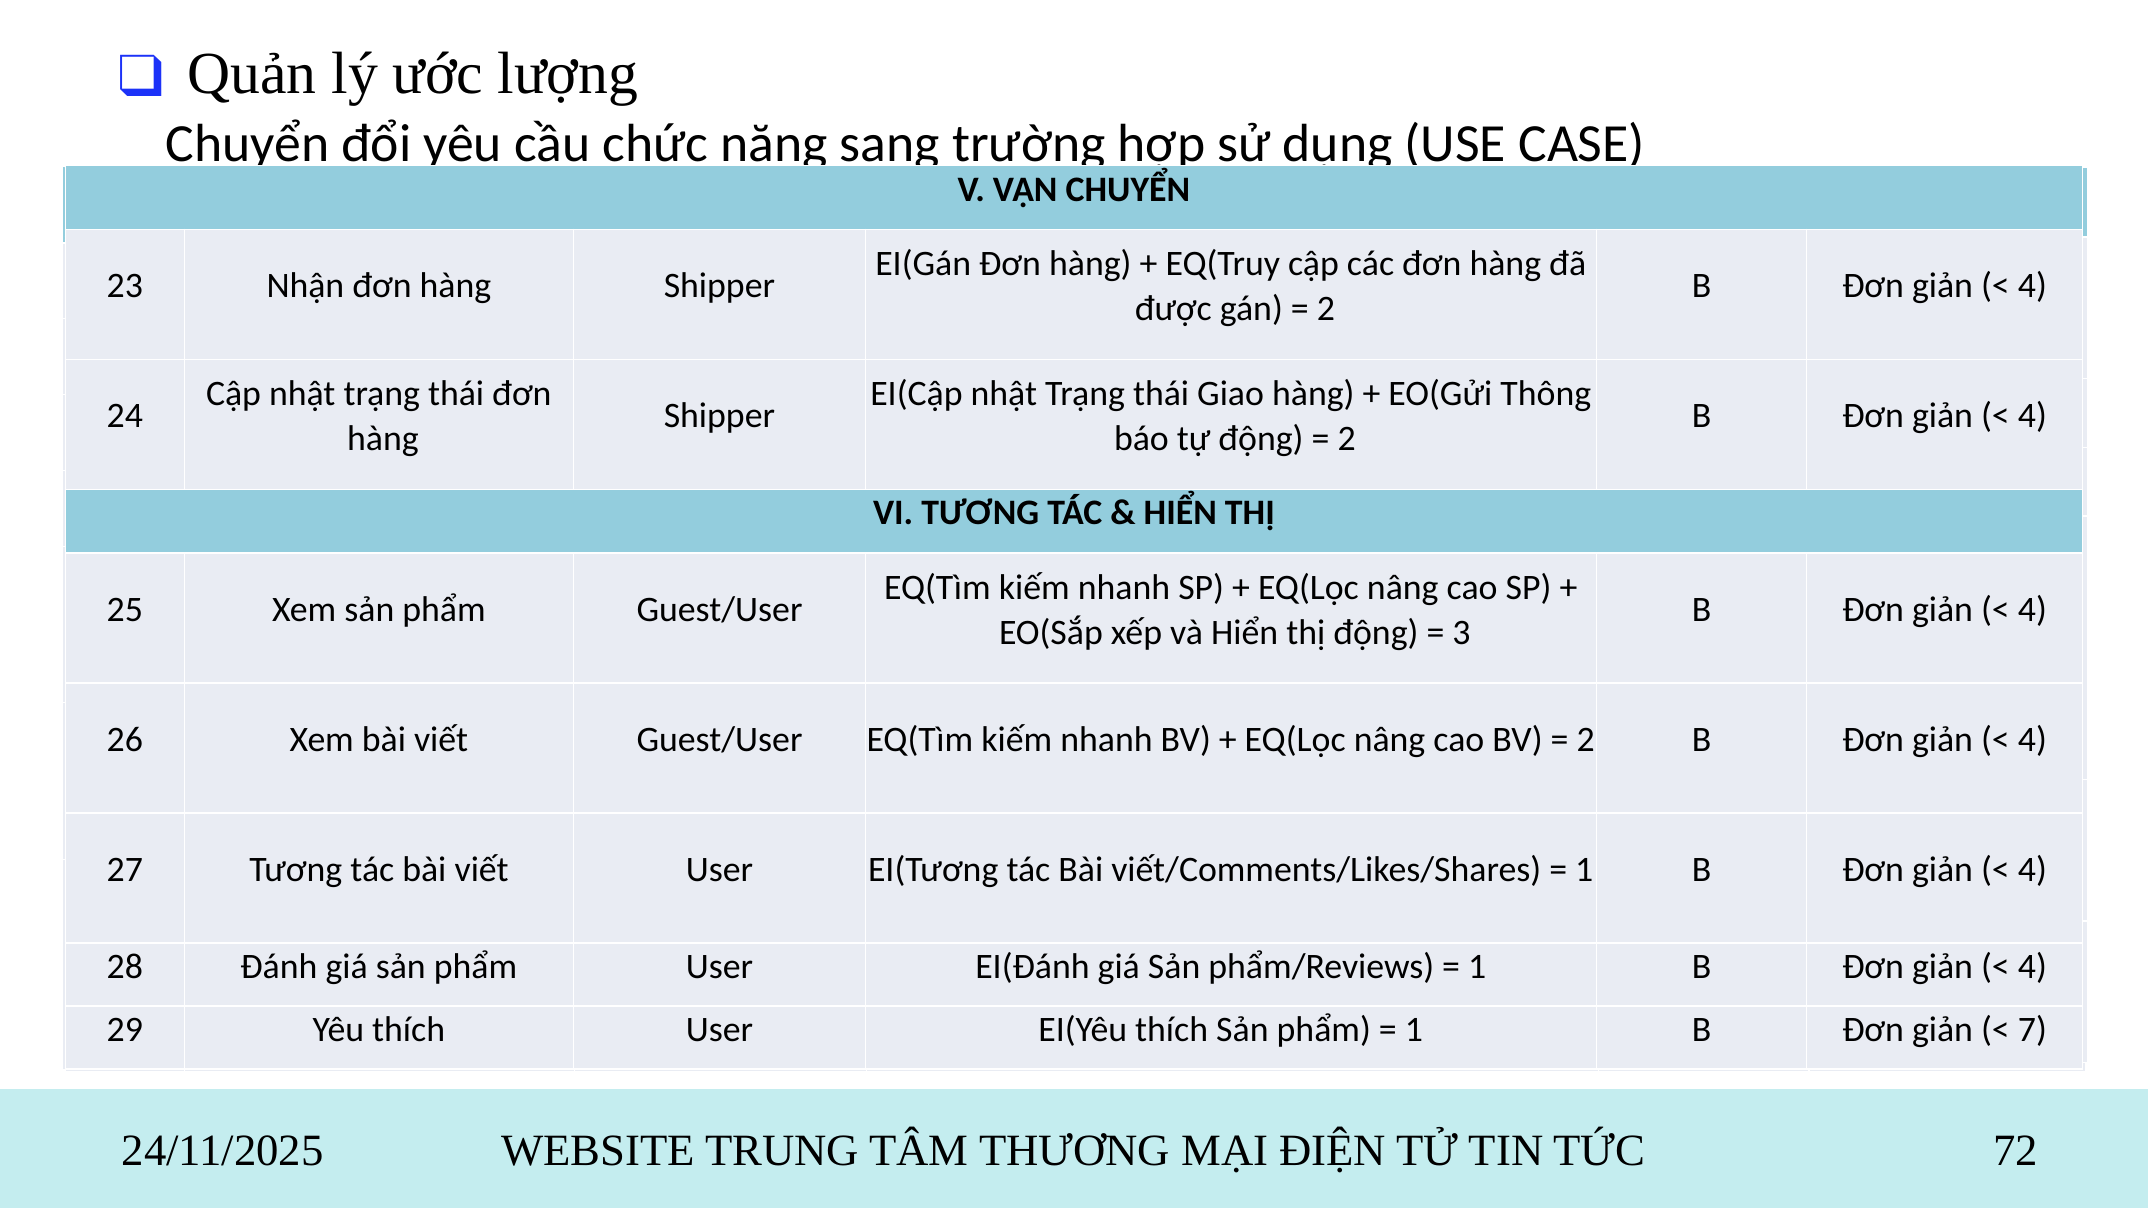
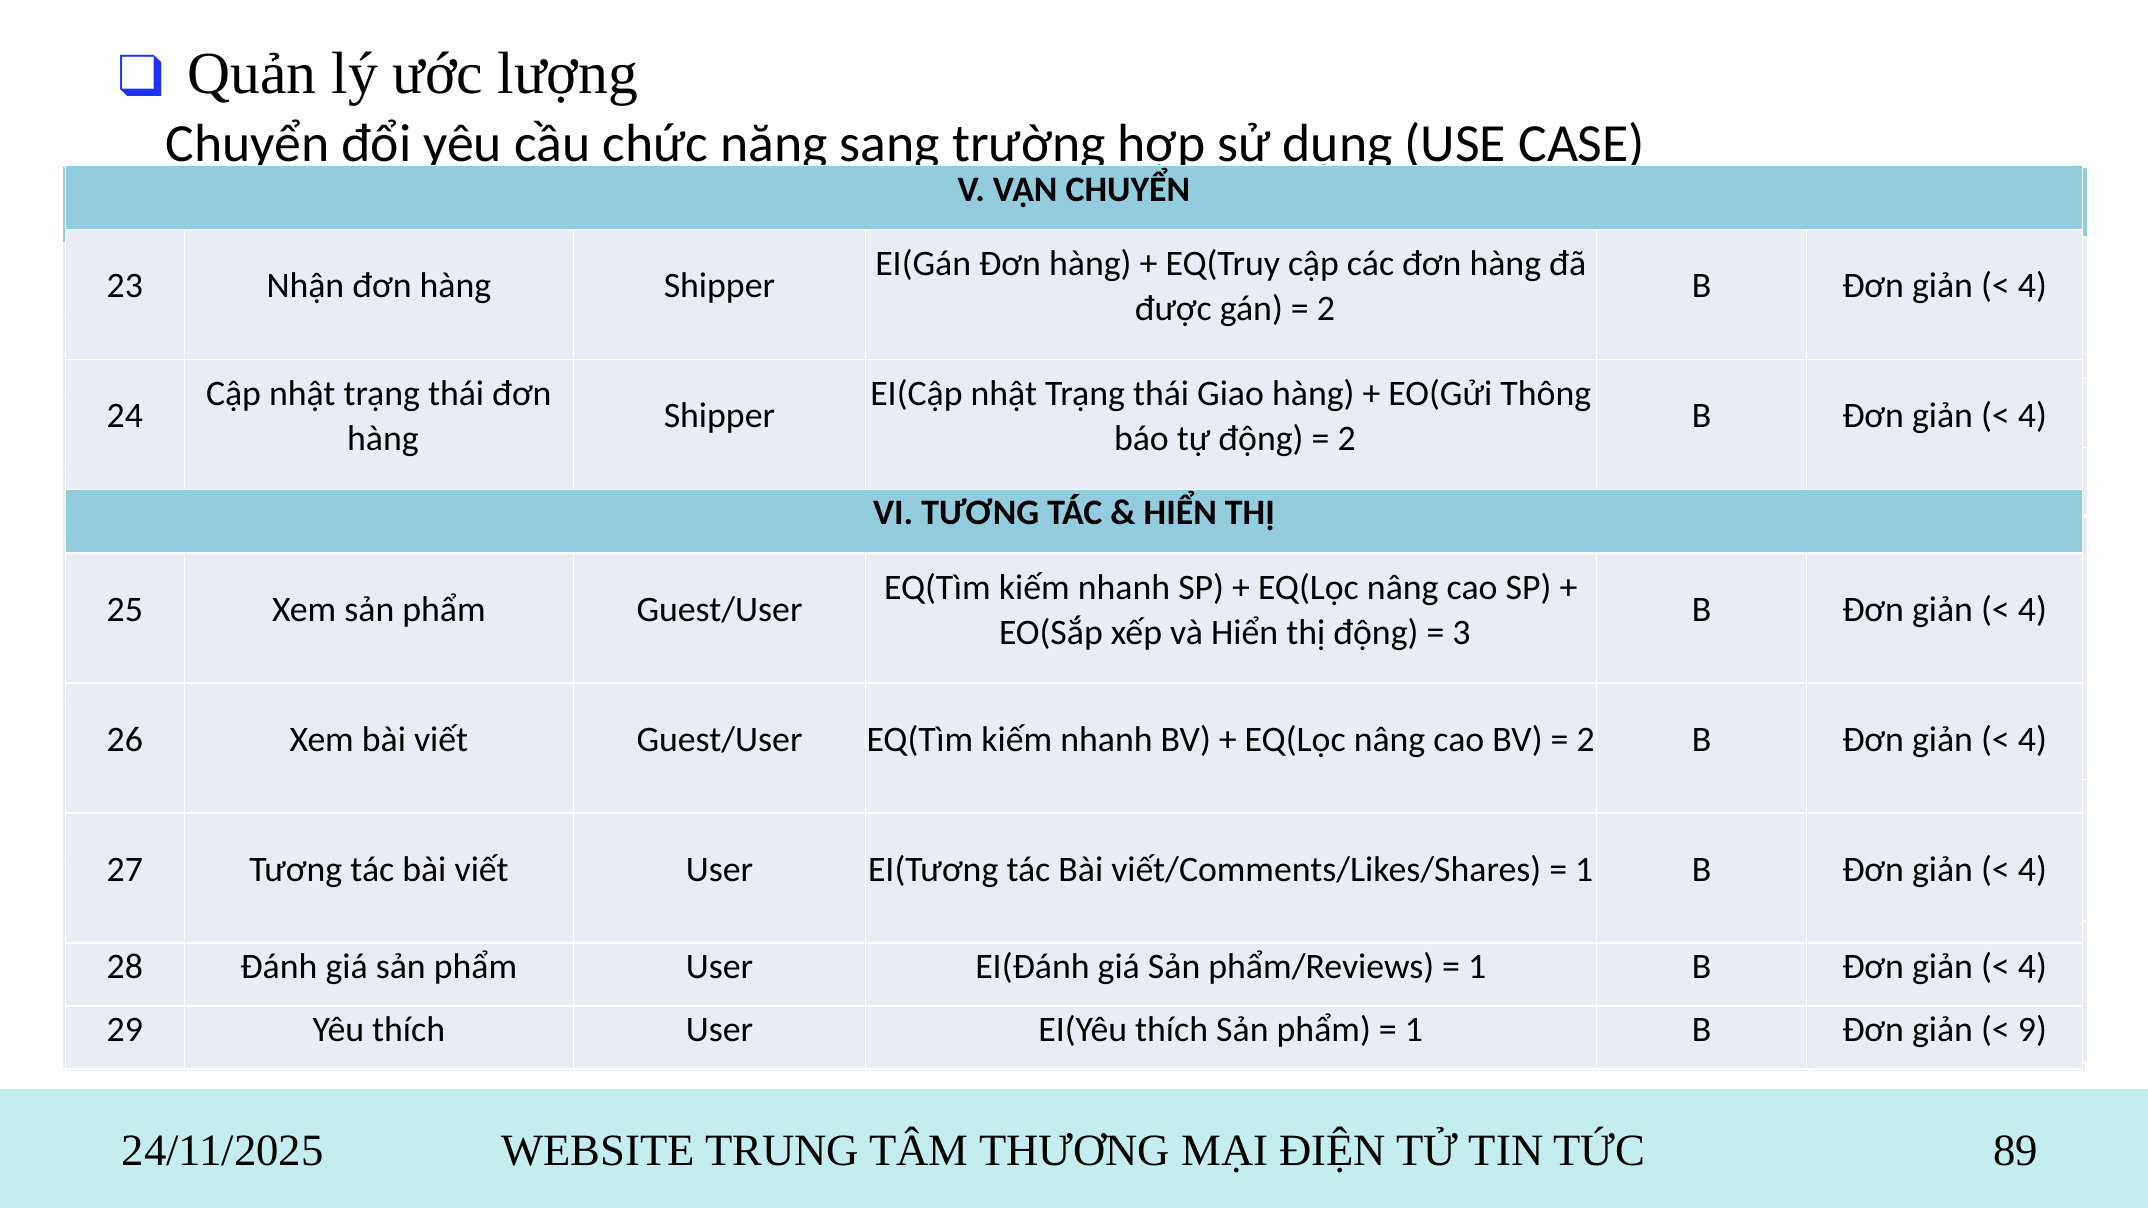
7 at (2032, 1030): 7 -> 9
72: 72 -> 89
